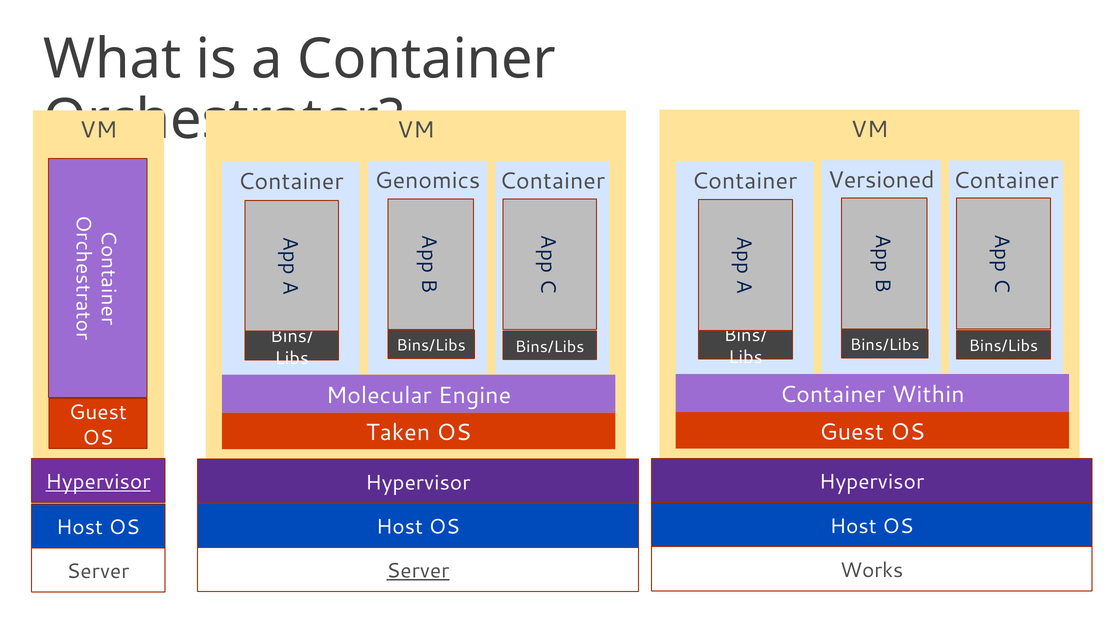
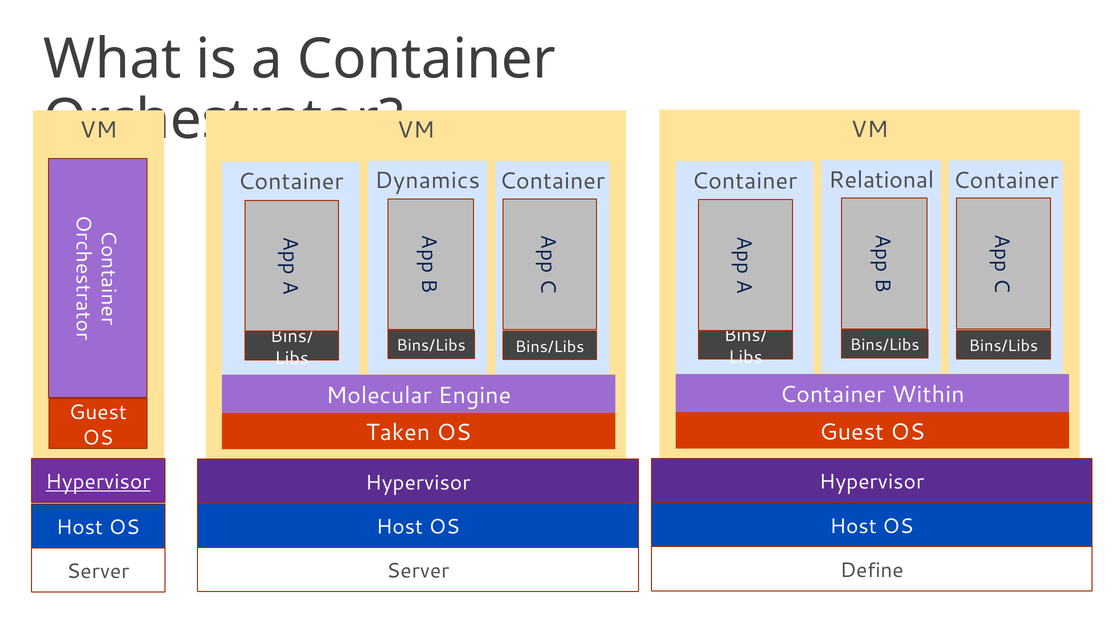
Versioned: Versioned -> Relational
Genomics: Genomics -> Dynamics
Works: Works -> Define
Server at (418, 571) underline: present -> none
